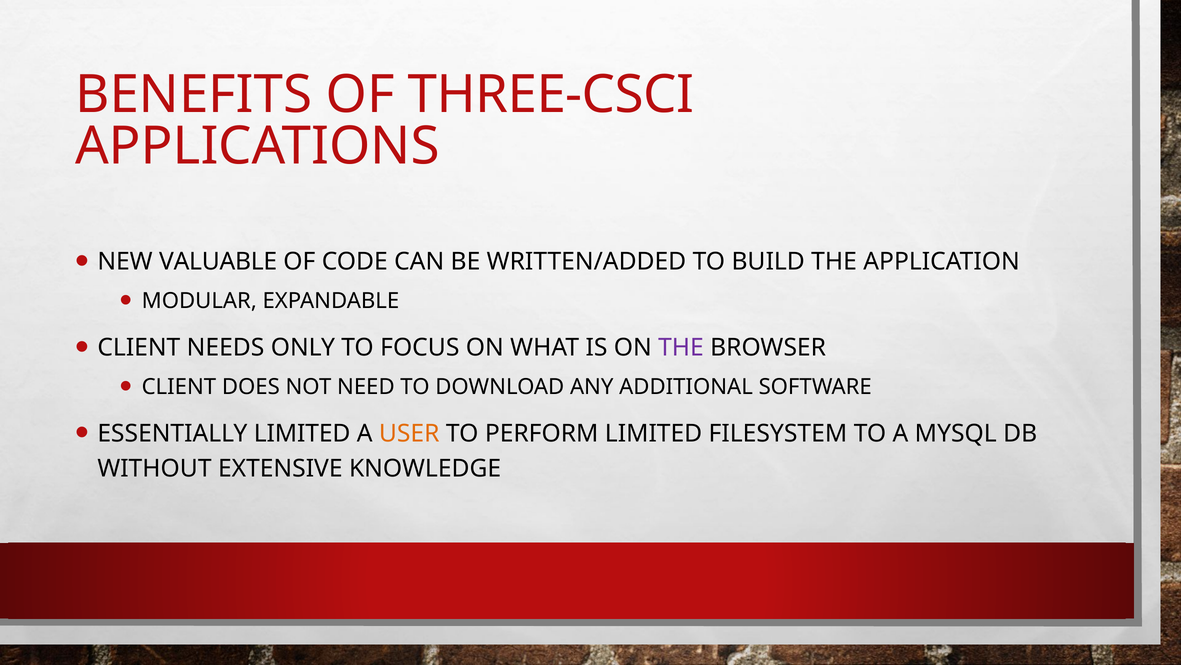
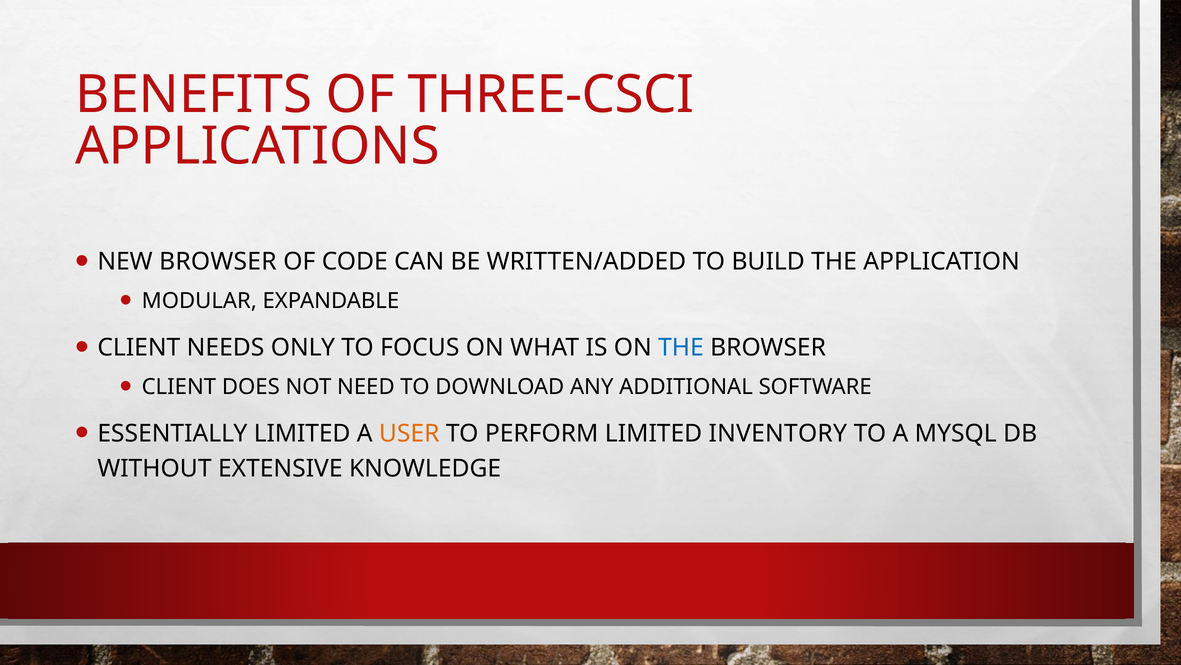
NEW VALUABLE: VALUABLE -> BROWSER
THE at (681, 347) colour: purple -> blue
FILESYSTEM: FILESYSTEM -> INVENTORY
